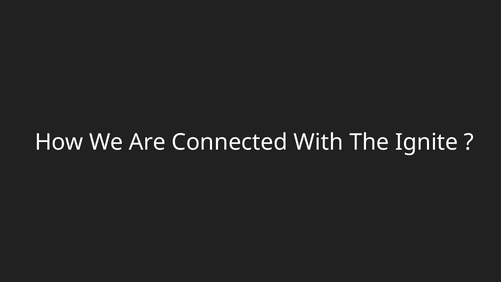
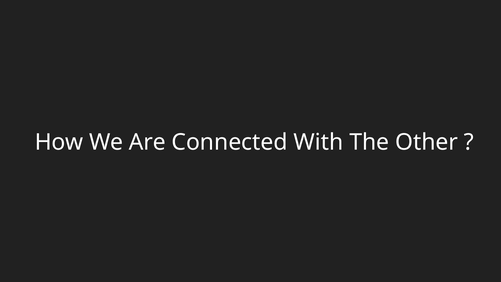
Ignite: Ignite -> Other
